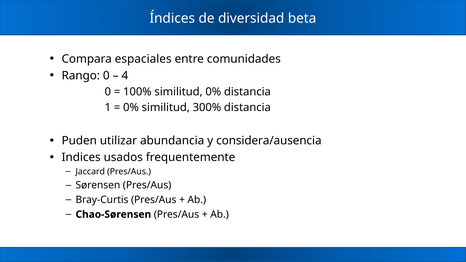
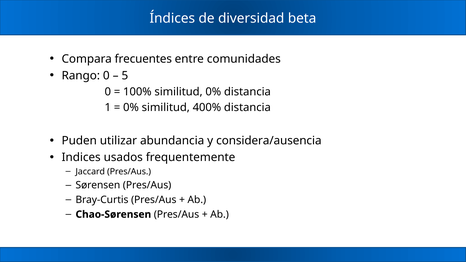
espaciales: espaciales -> frecuentes
4: 4 -> 5
300%: 300% -> 400%
